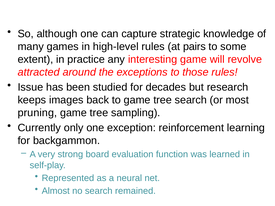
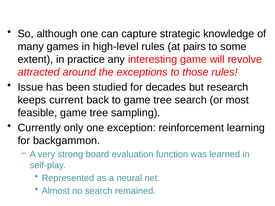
images: images -> current
pruning: pruning -> feasible
